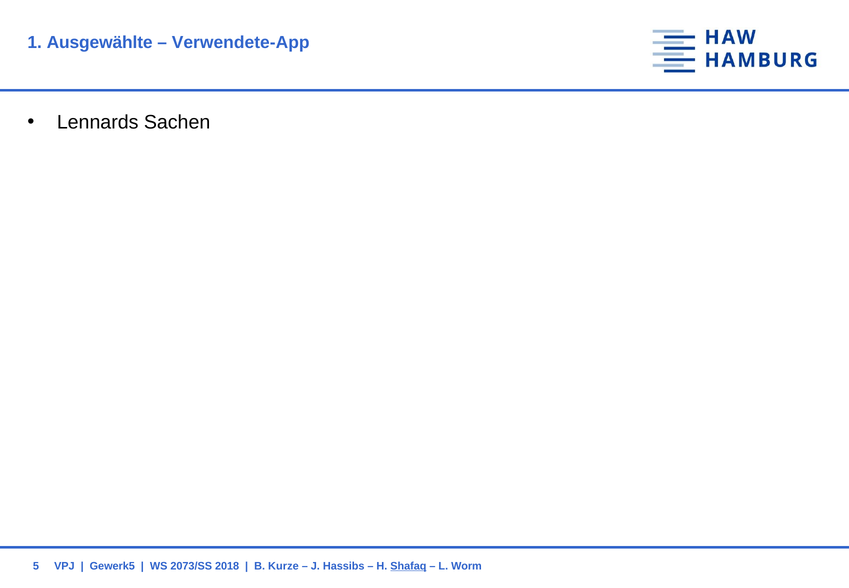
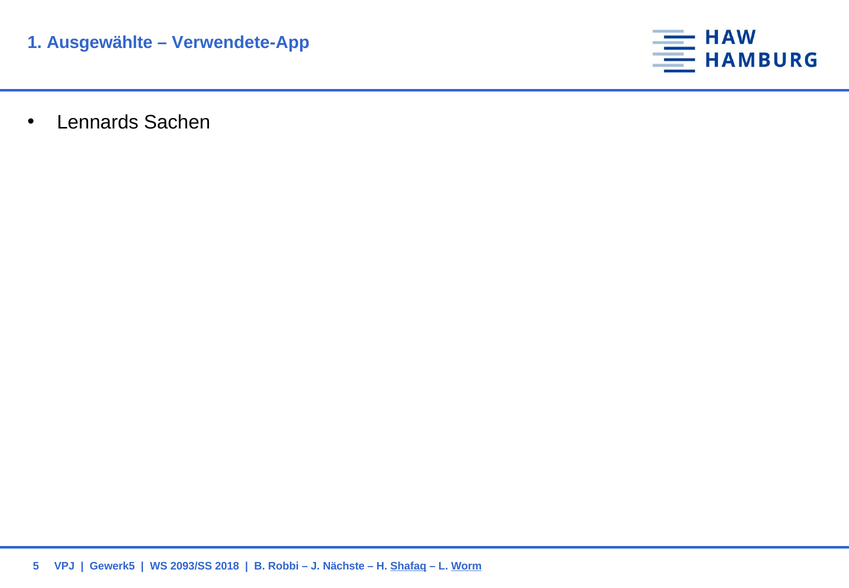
2073/SS: 2073/SS -> 2093/SS
Kurze: Kurze -> Robbi
Hassibs: Hassibs -> Nächste
Worm underline: none -> present
